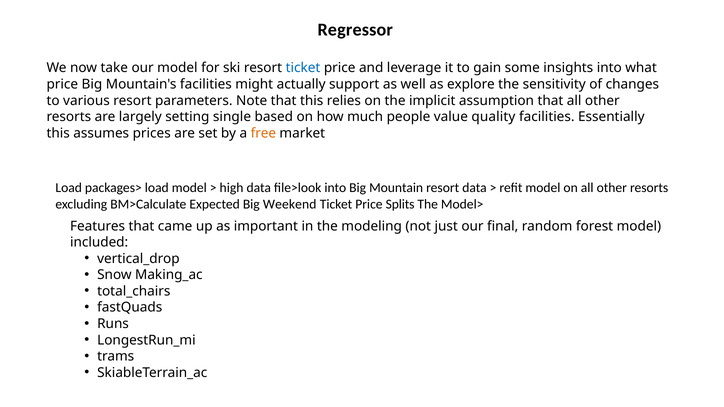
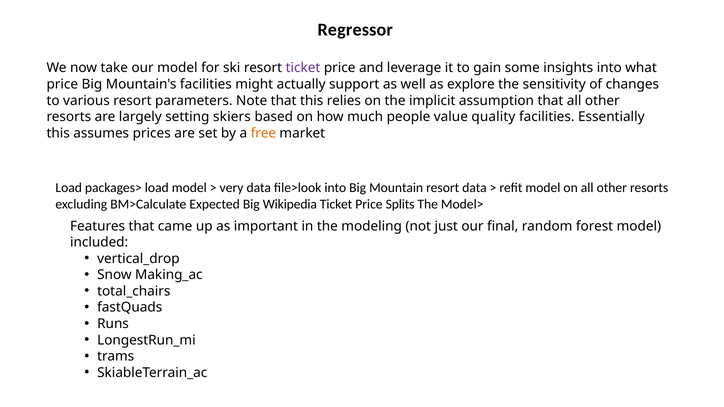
ticket at (303, 68) colour: blue -> purple
single: single -> skiers
high: high -> very
Weekend: Weekend -> Wikipedia
